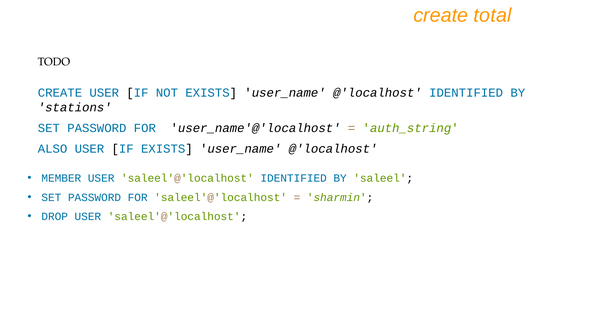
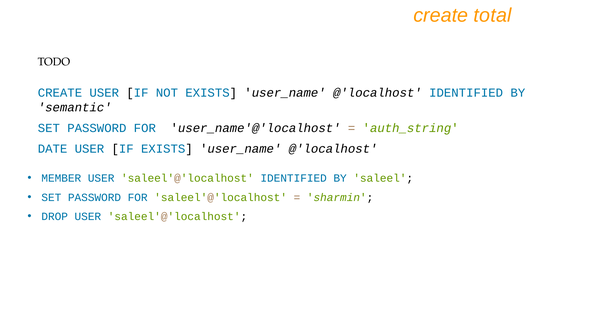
stations: stations -> semantic
ALSO: ALSO -> DATE
